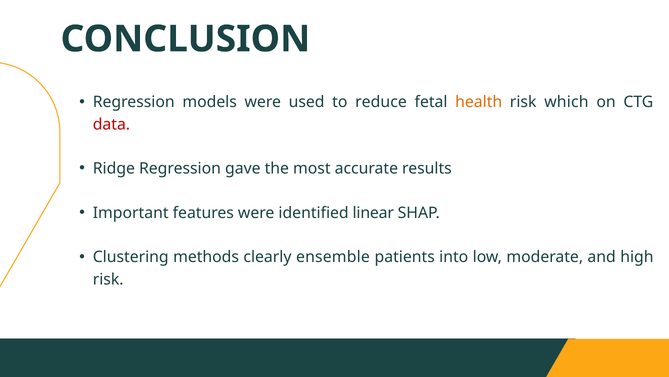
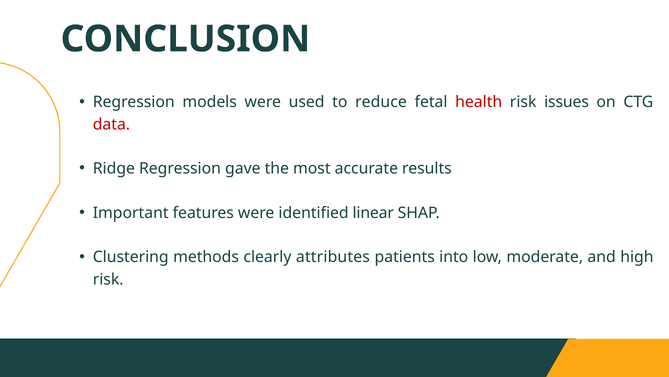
health colour: orange -> red
which: which -> issues
ensemble: ensemble -> attributes
